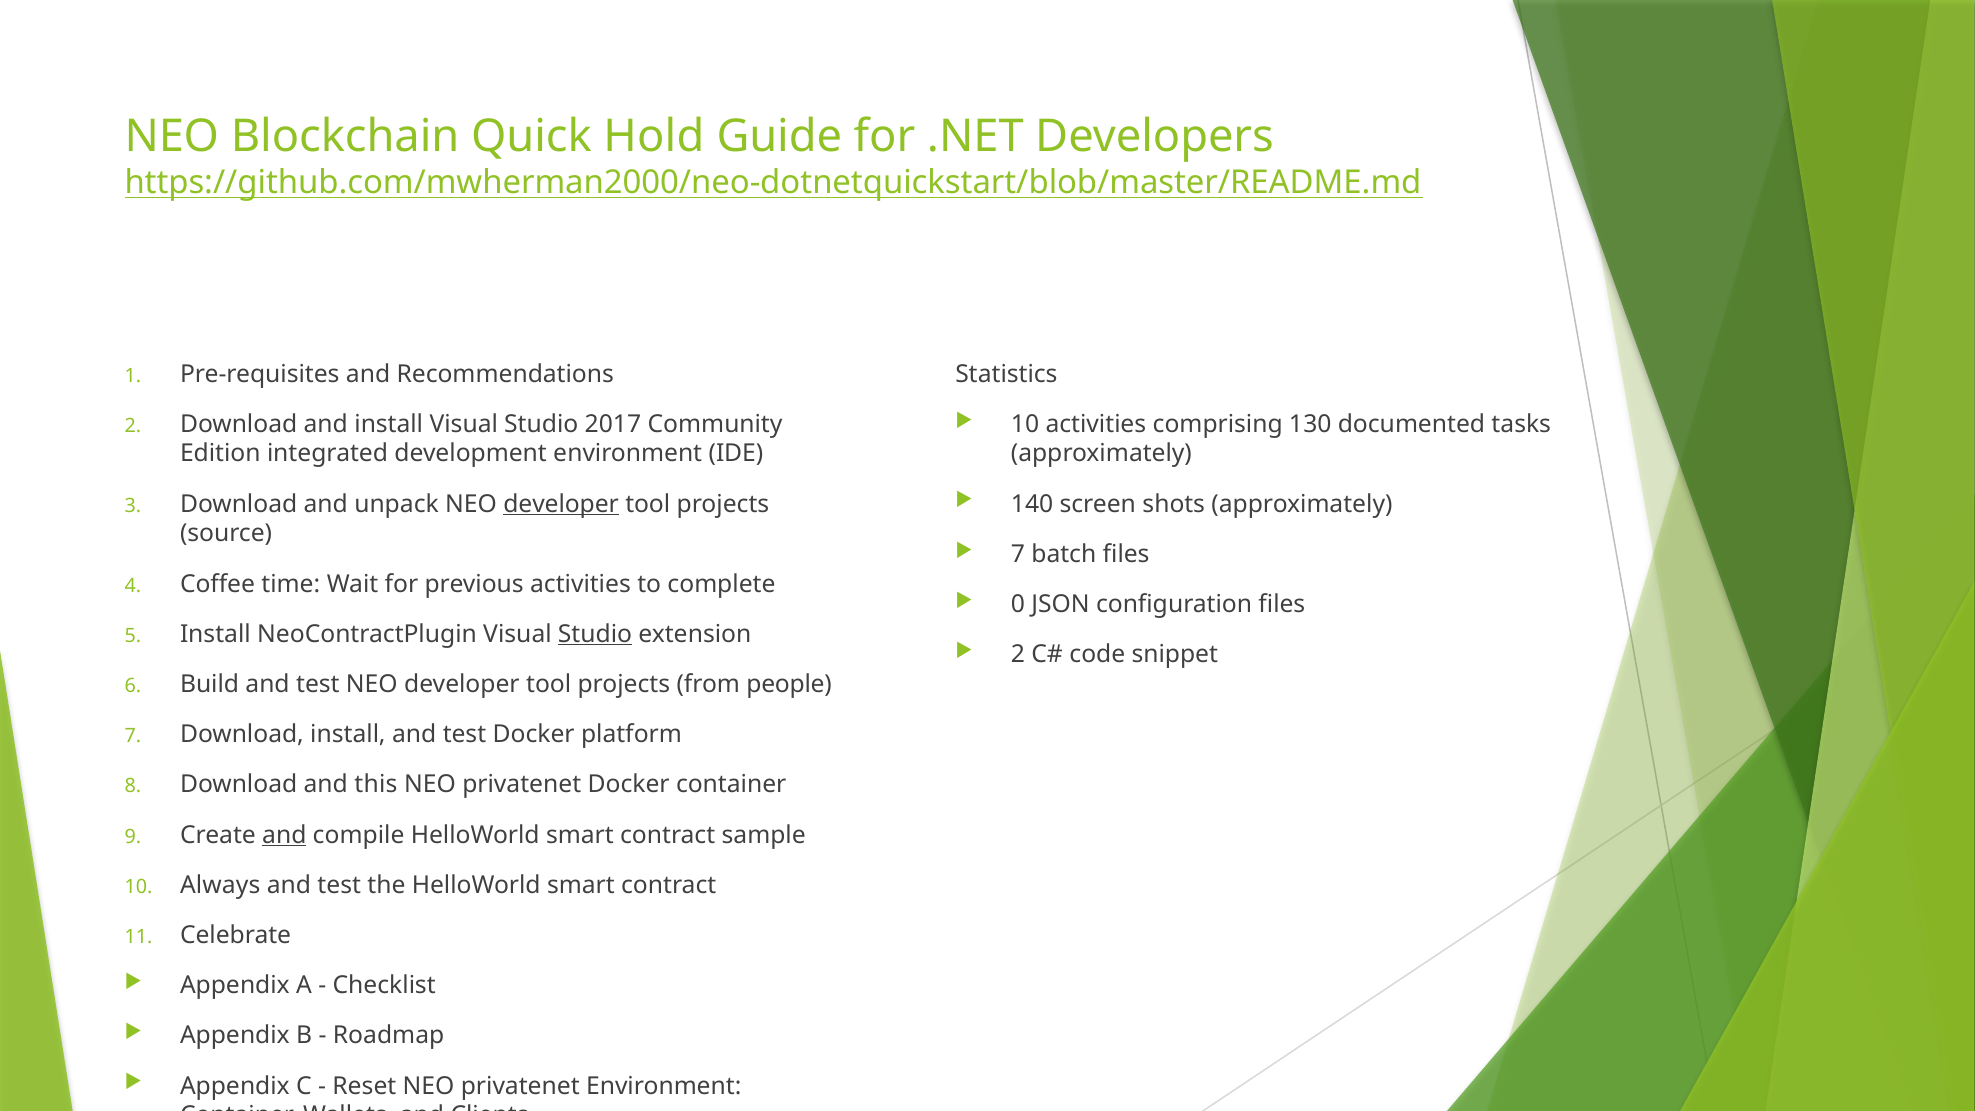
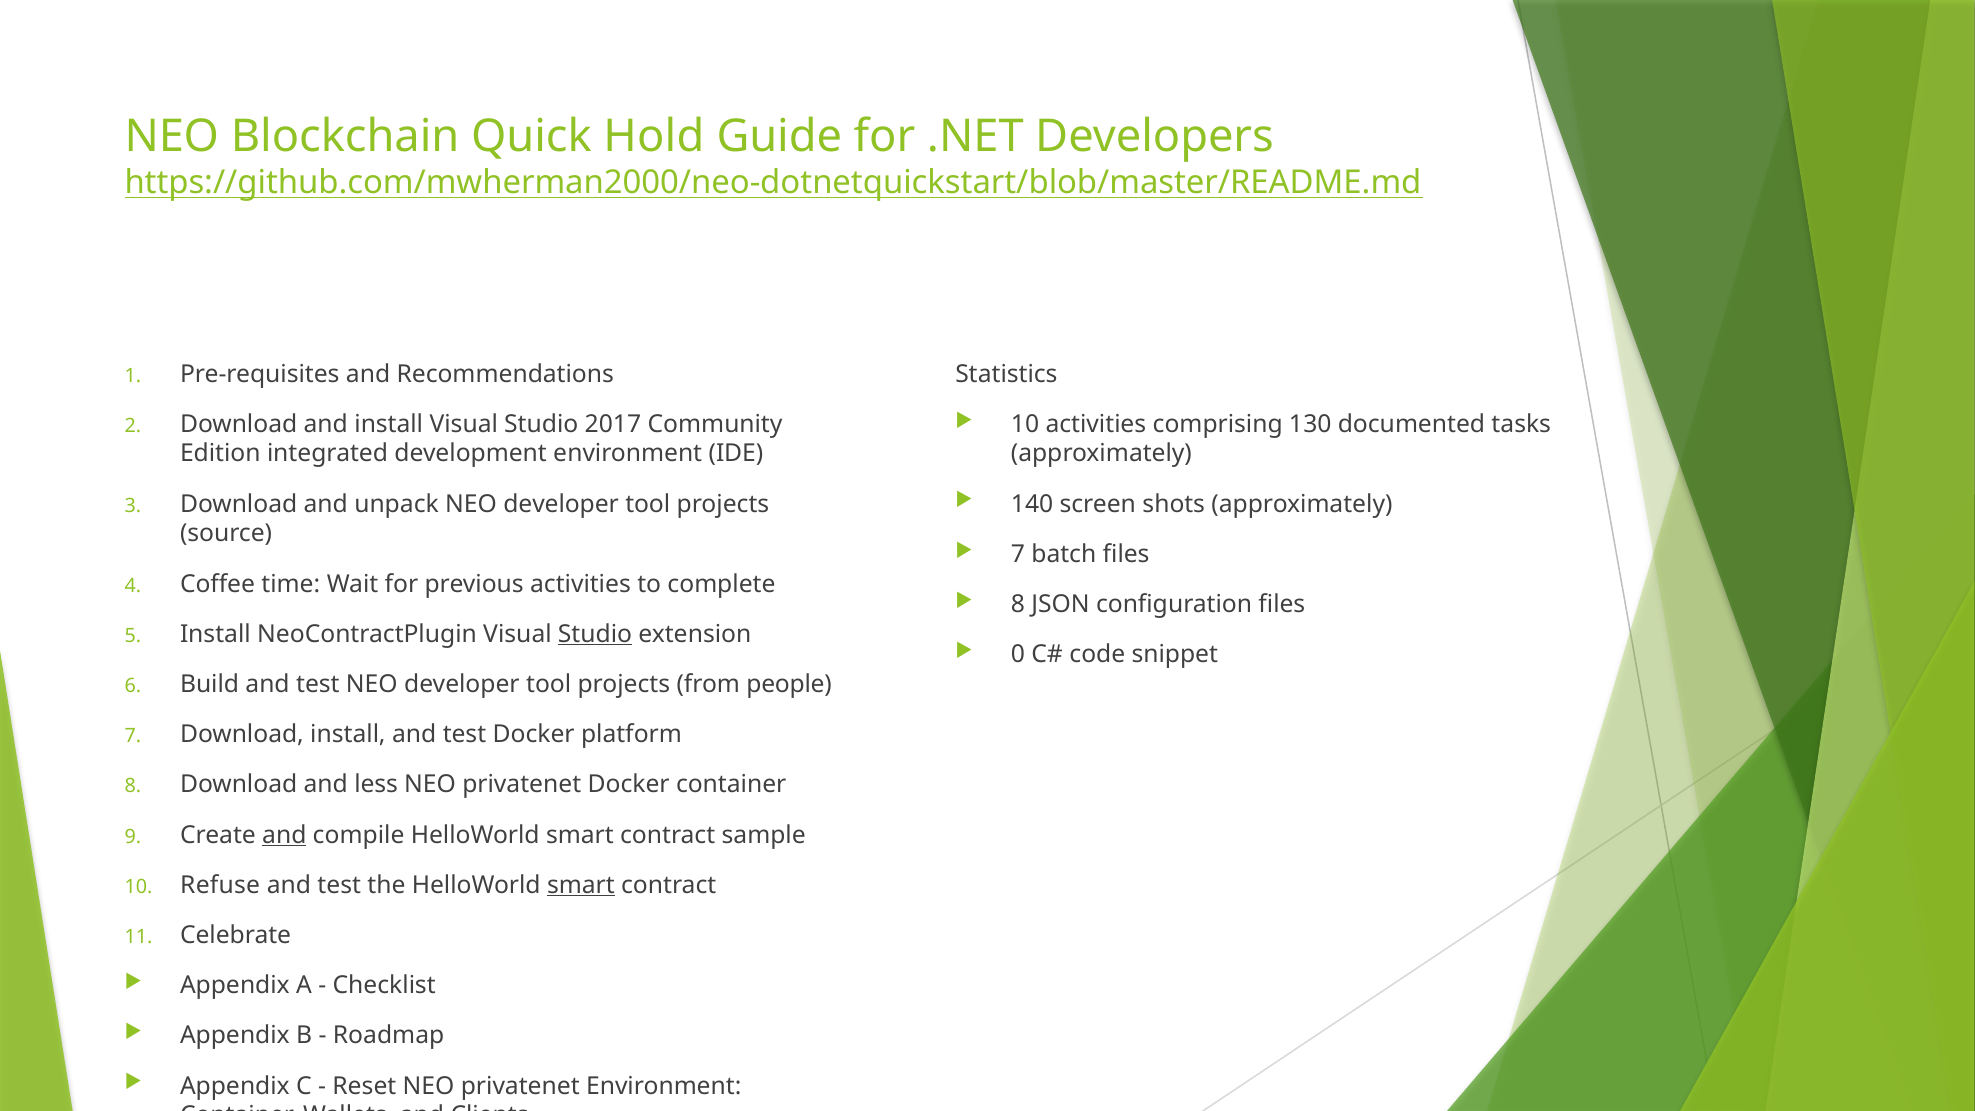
developer at (561, 504) underline: present -> none
0 at (1018, 604): 0 -> 8
2 at (1018, 655): 2 -> 0
this: this -> less
Always: Always -> Refuse
smart at (581, 885) underline: none -> present
